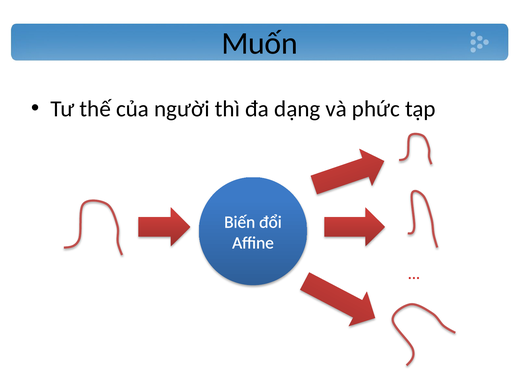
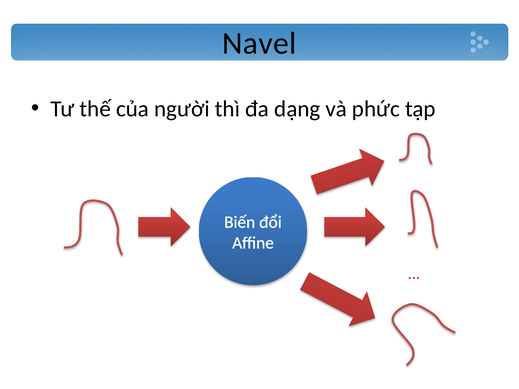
Muốn: Muốn -> Navel
